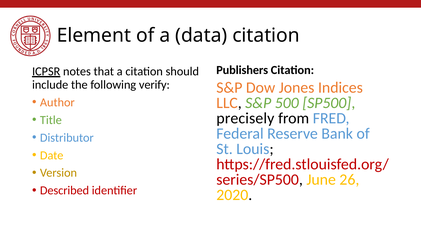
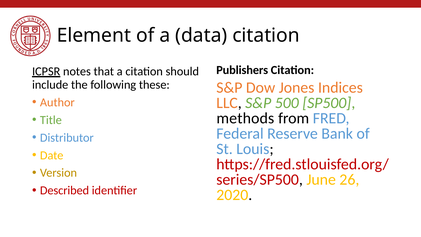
verify: verify -> these
precisely: precisely -> methods
